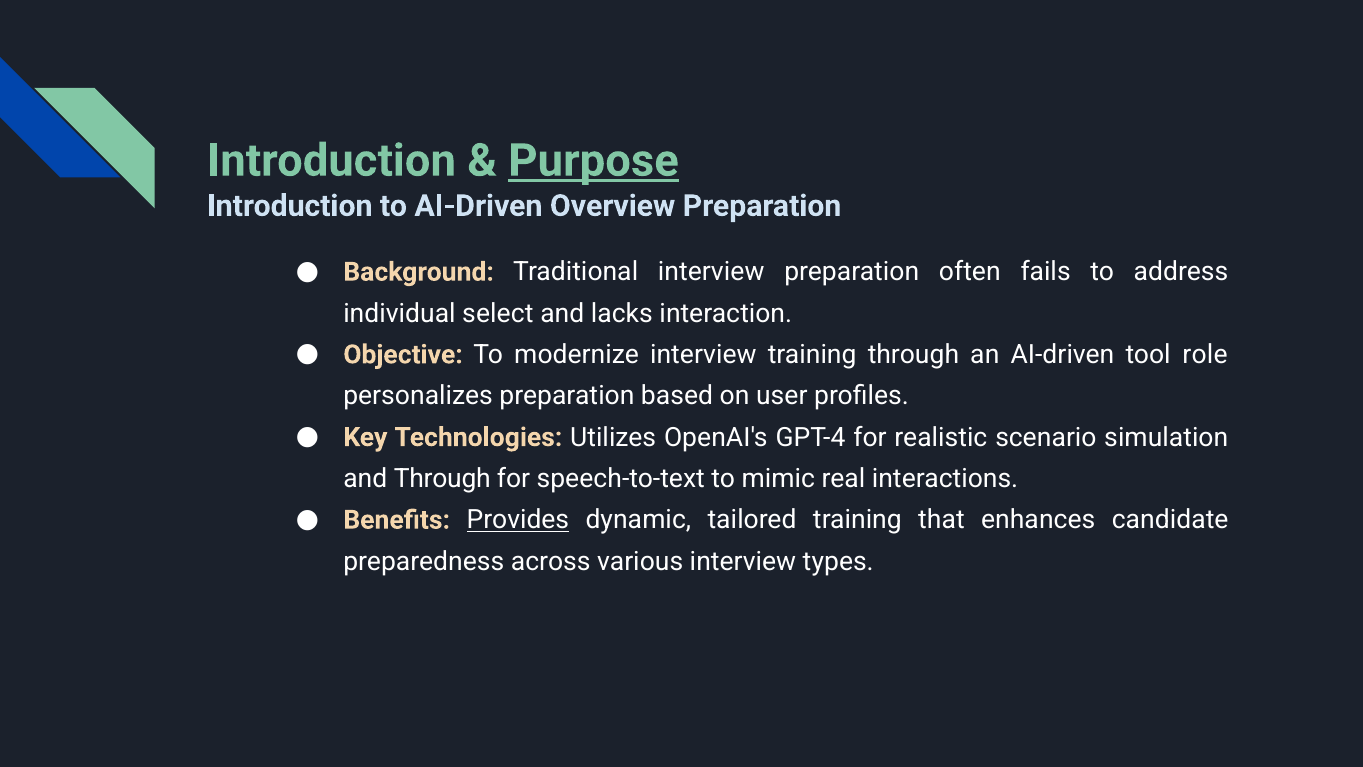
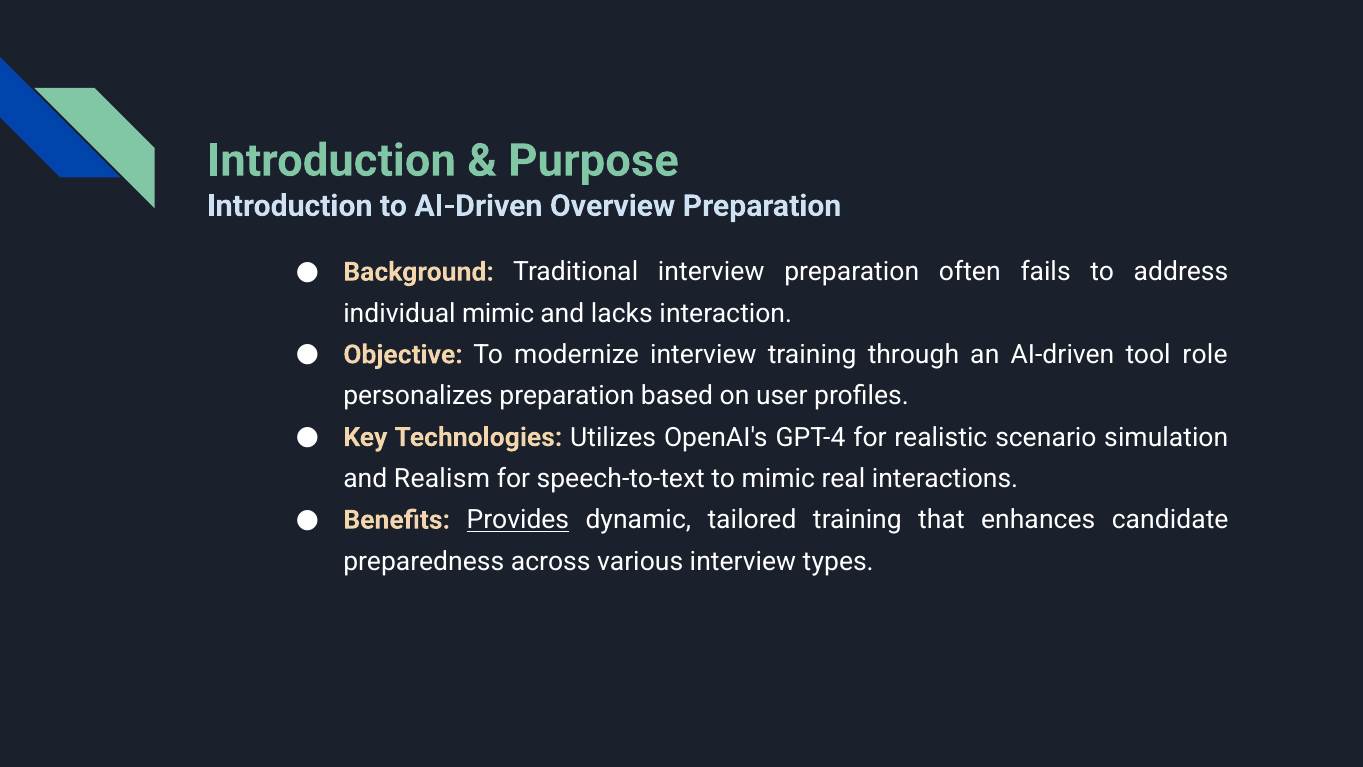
Purpose underline: present -> none
individual select: select -> mimic
and Through: Through -> Realism
